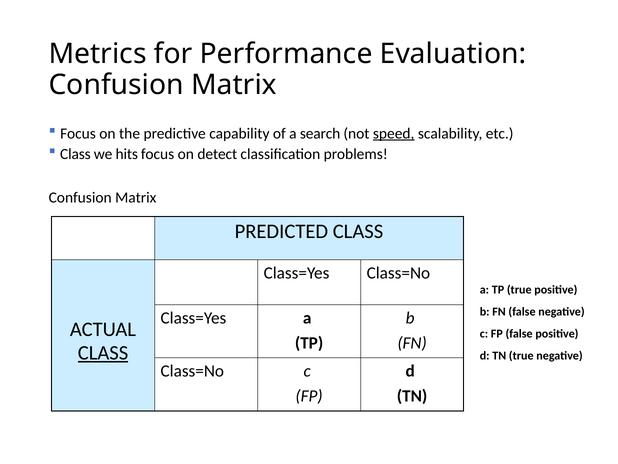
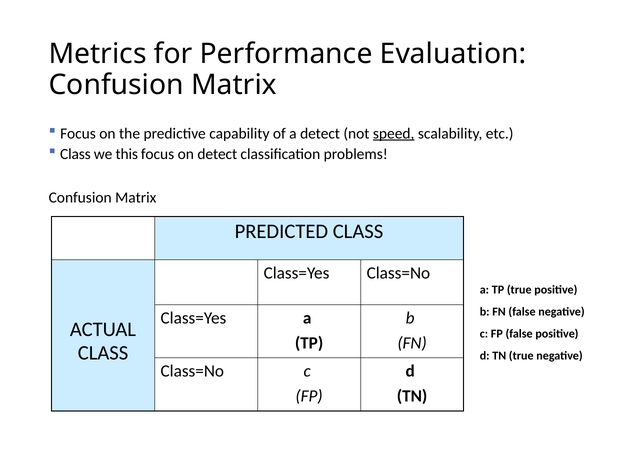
a search: search -> detect
hits: hits -> this
CLASS at (103, 353) underline: present -> none
